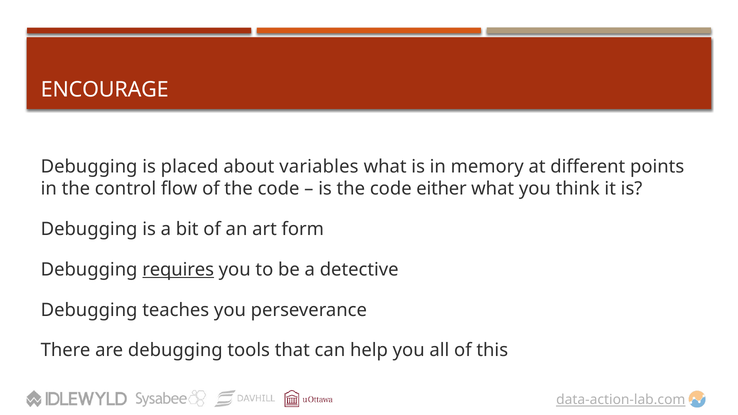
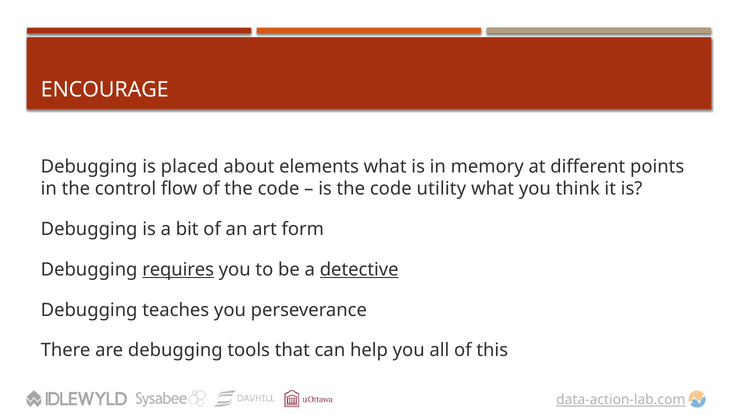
variables: variables -> elements
either: either -> utility
detective underline: none -> present
